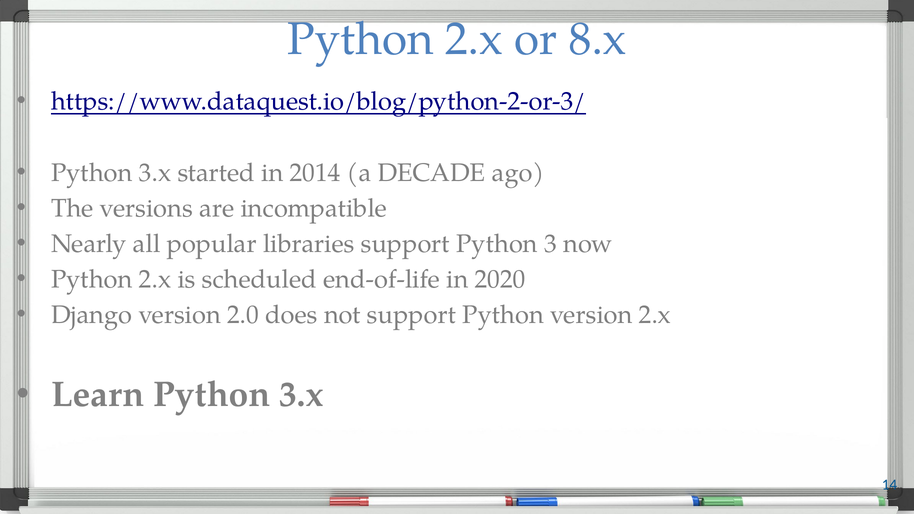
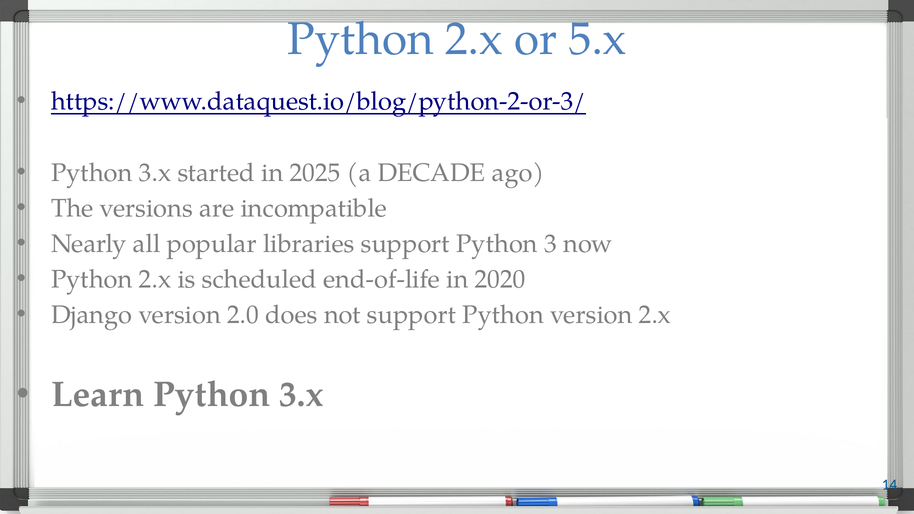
8.x: 8.x -> 5.x
2014: 2014 -> 2025
